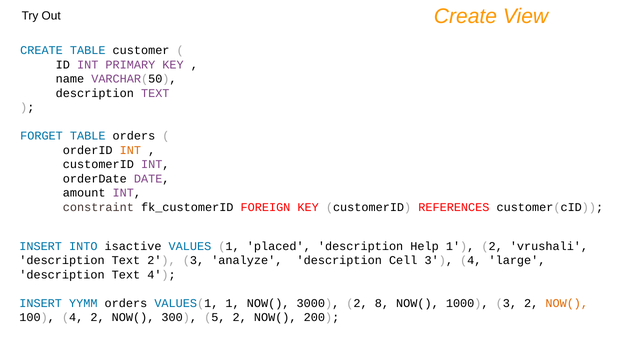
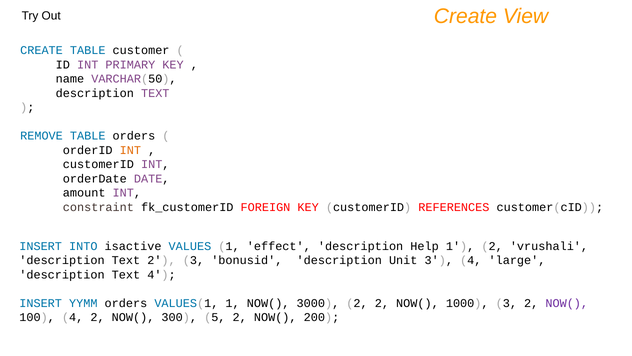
FORGET: FORGET -> REMOVE
placed: placed -> effect
analyze: analyze -> bonusid
Cell: Cell -> Unit
2 8: 8 -> 2
NOW( at (567, 303) colour: orange -> purple
